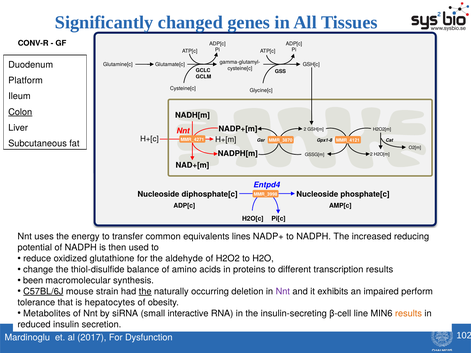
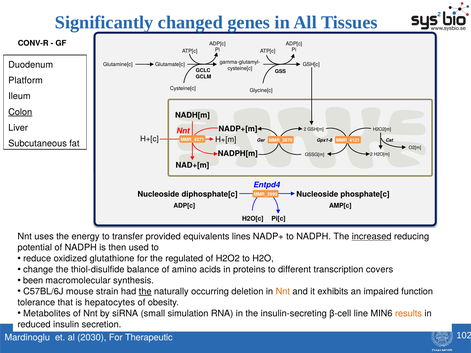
common: common -> provided
increased underline: none -> present
aldehyde: aldehyde -> regulated
transcription results: results -> covers
C57BL/6J underline: present -> none
Nnt at (283, 292) colour: purple -> orange
perform: perform -> function
interactive: interactive -> simulation
2017: 2017 -> 2030
Dysfunction: Dysfunction -> Therapeutic
